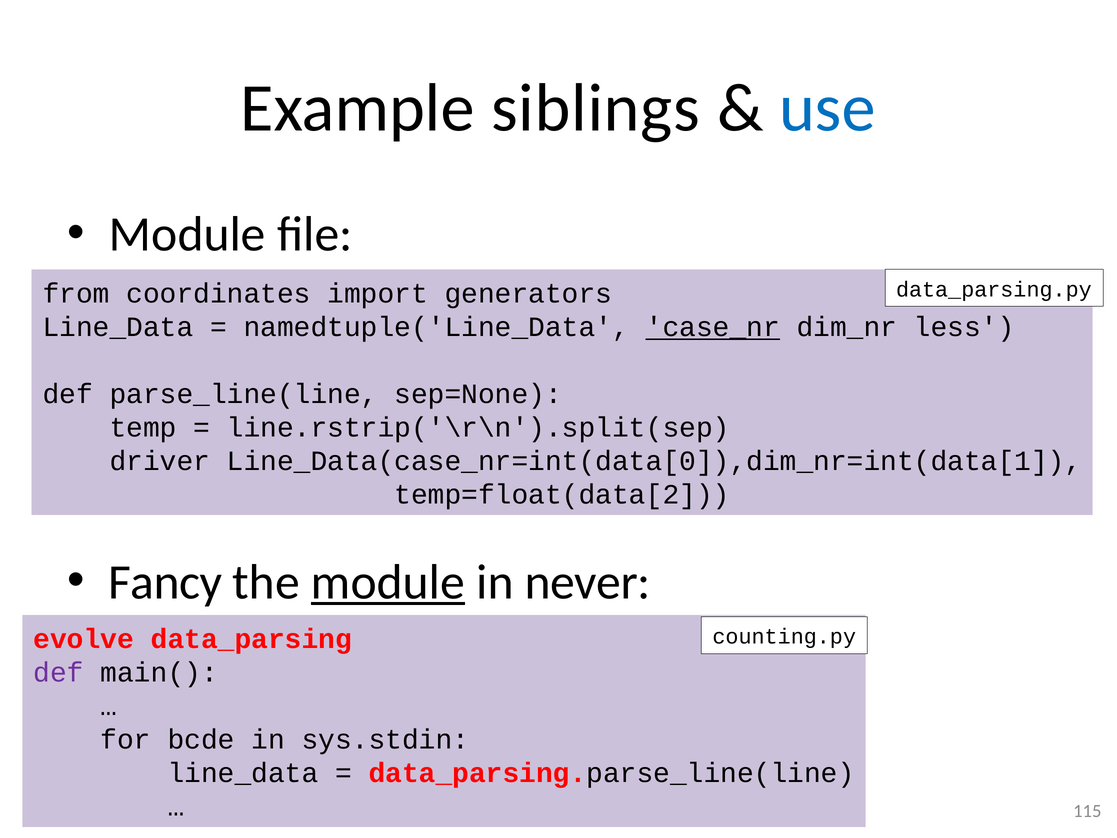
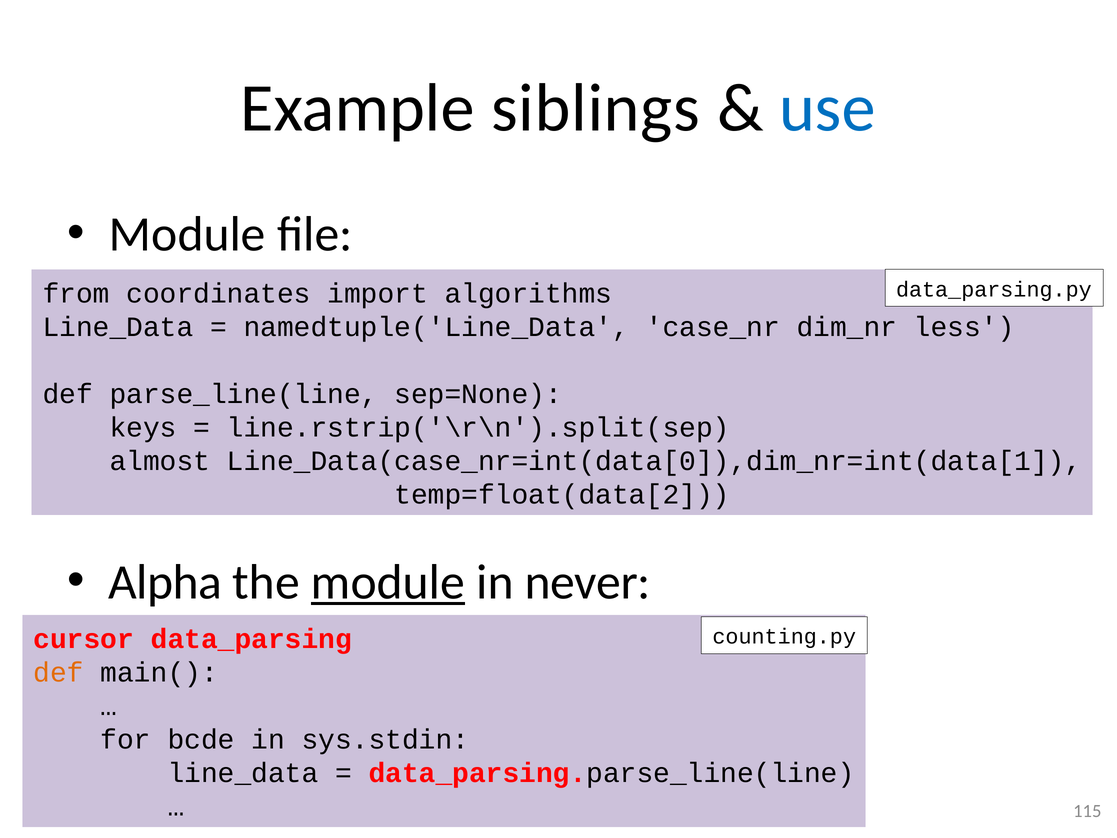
generators: generators -> algorithms
case_nr underline: present -> none
temp: temp -> keys
driver: driver -> almost
Fancy: Fancy -> Alpha
evolve: evolve -> cursor
def at (59, 672) colour: purple -> orange
